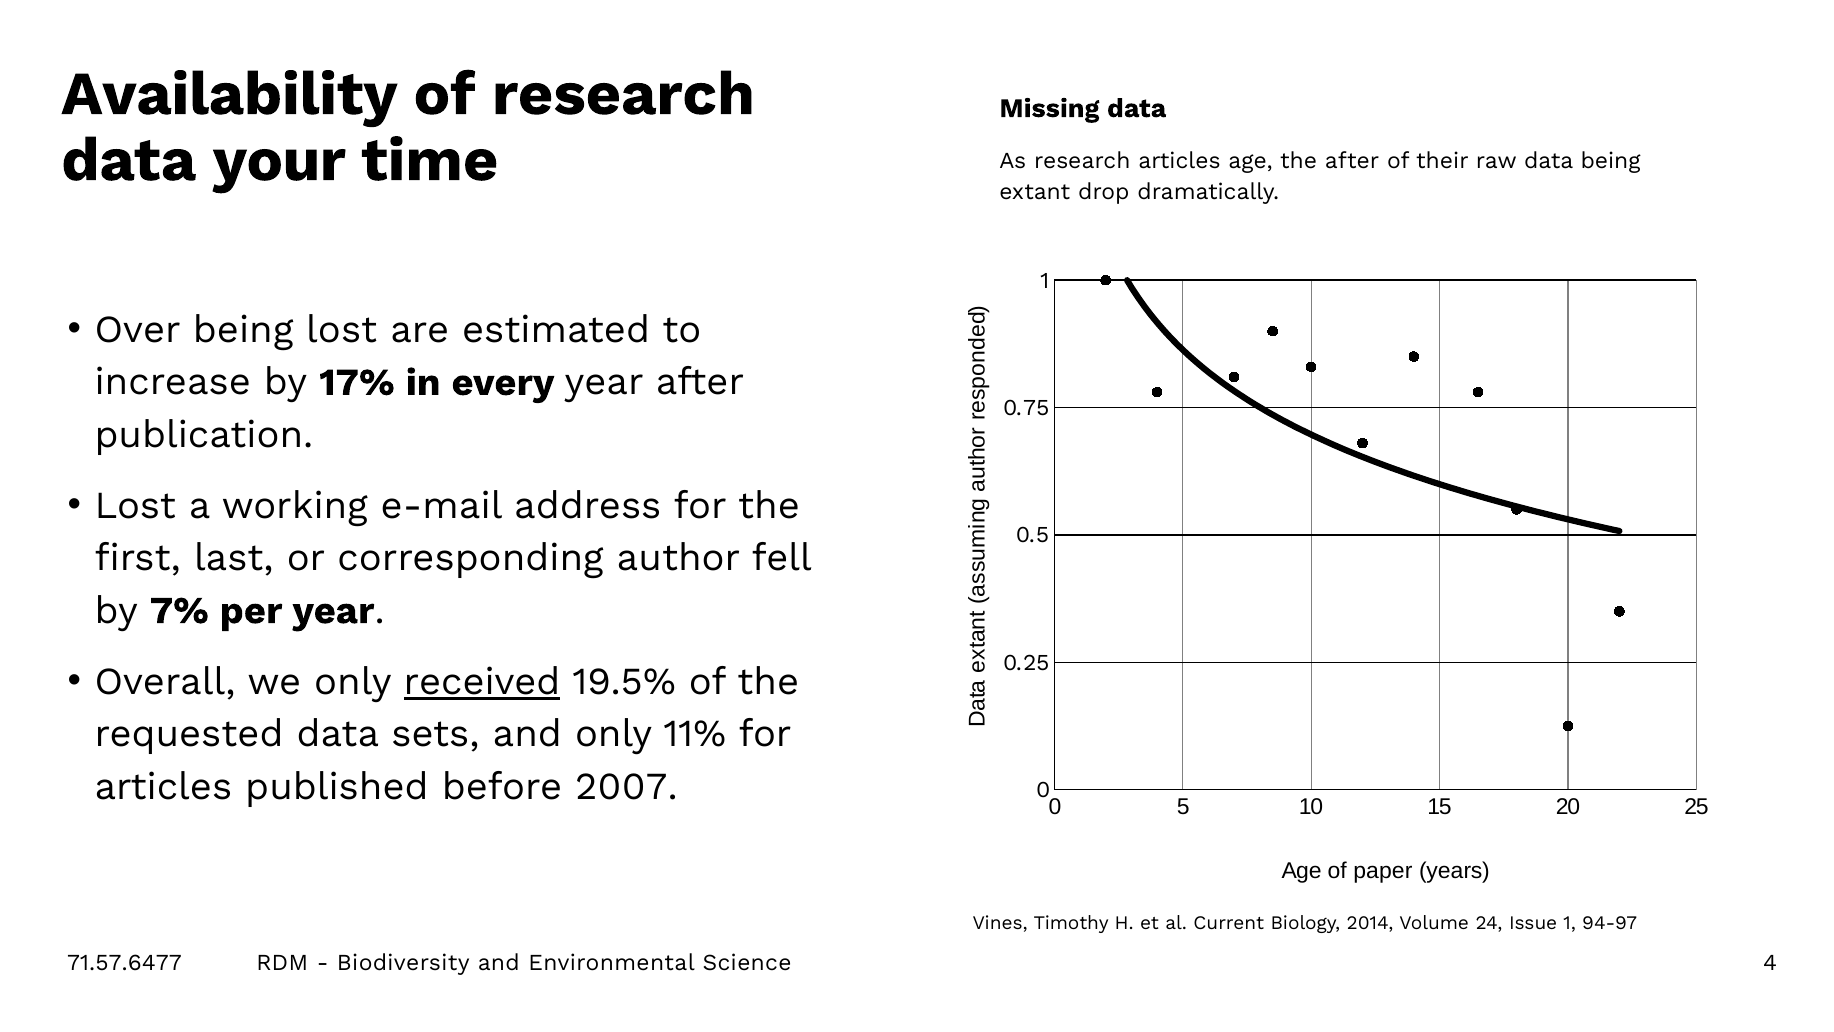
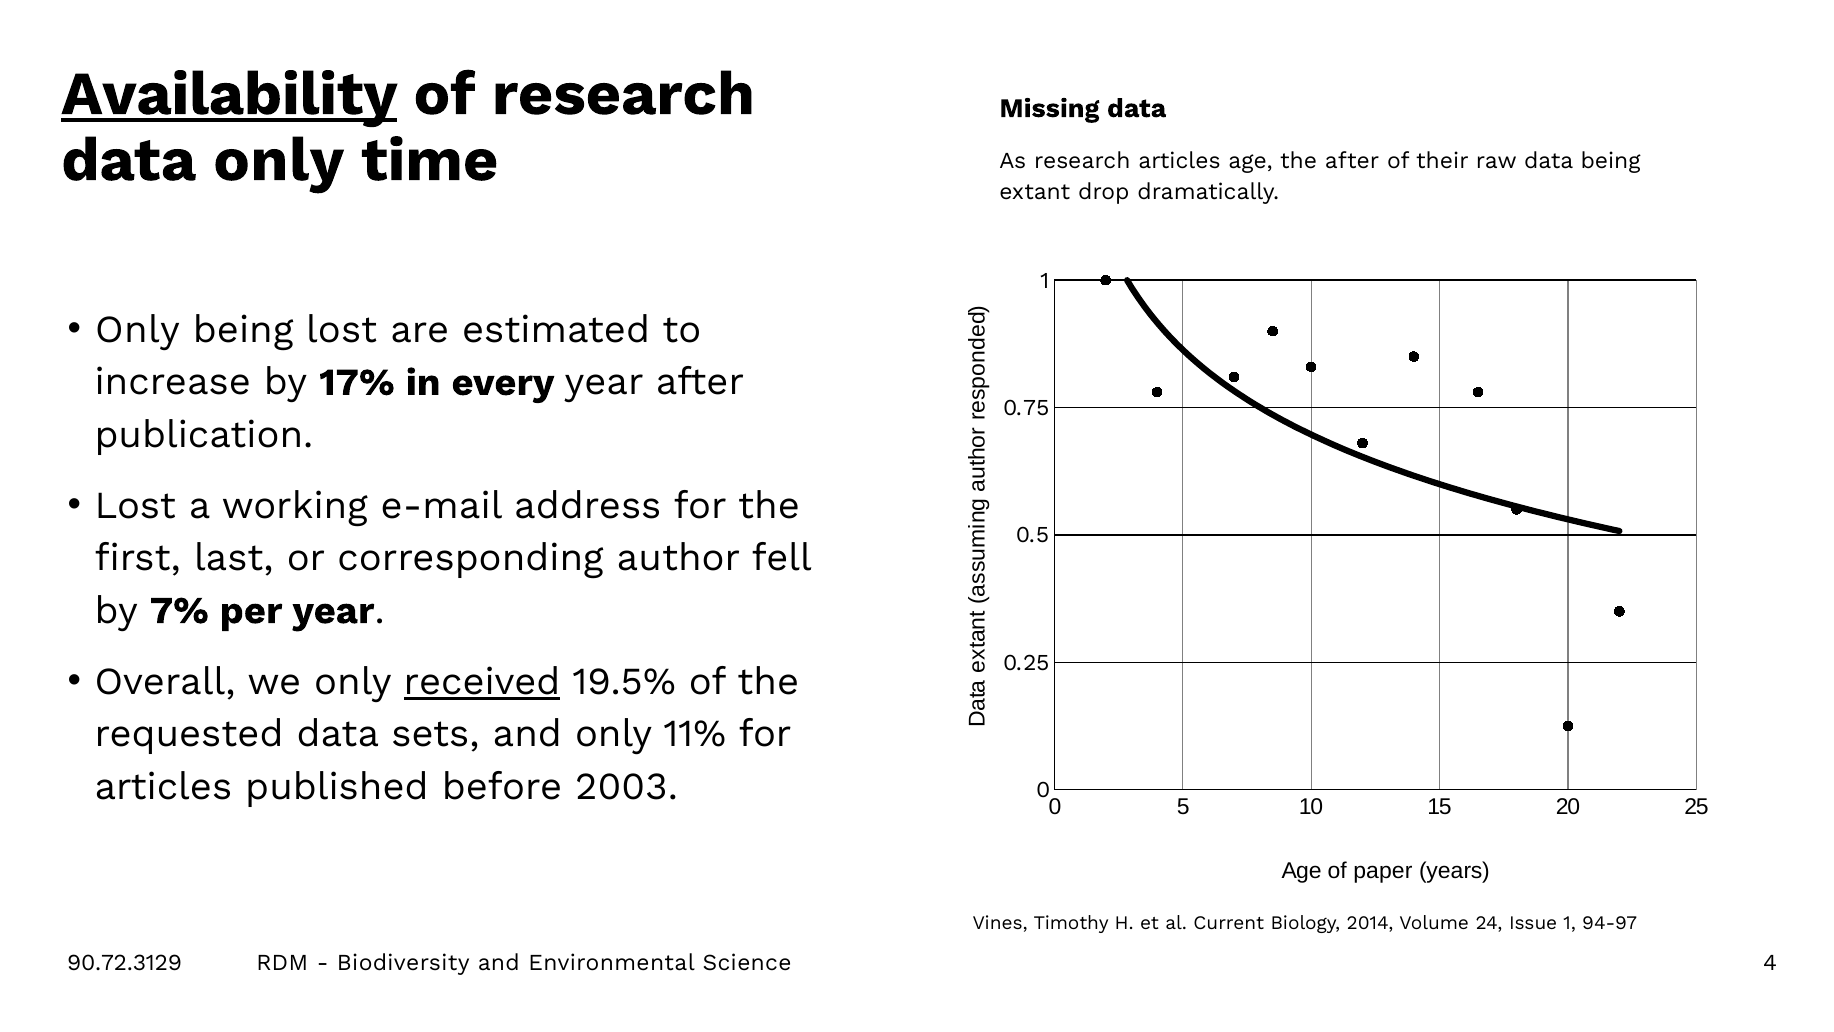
Availability underline: none -> present
data your: your -> only
Over at (138, 330): Over -> Only
2007: 2007 -> 2003
71.57.6477: 71.57.6477 -> 90.72.3129
